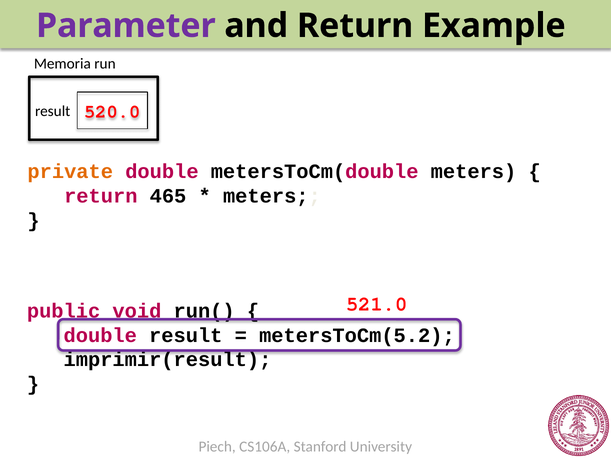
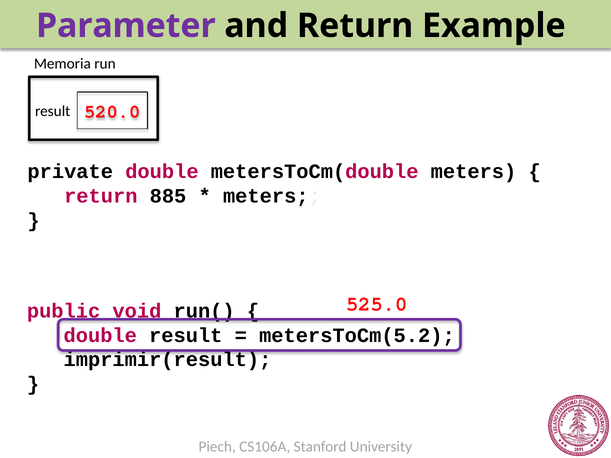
private colour: orange -> black
465: 465 -> 885
521.0: 521.0 -> 525.0
